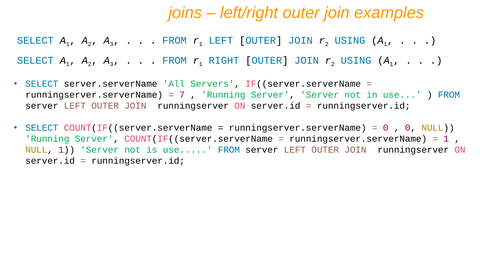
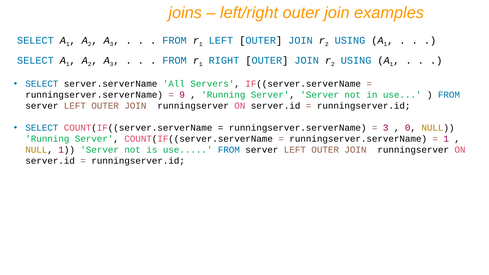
7: 7 -> 9
0 at (386, 128): 0 -> 3
